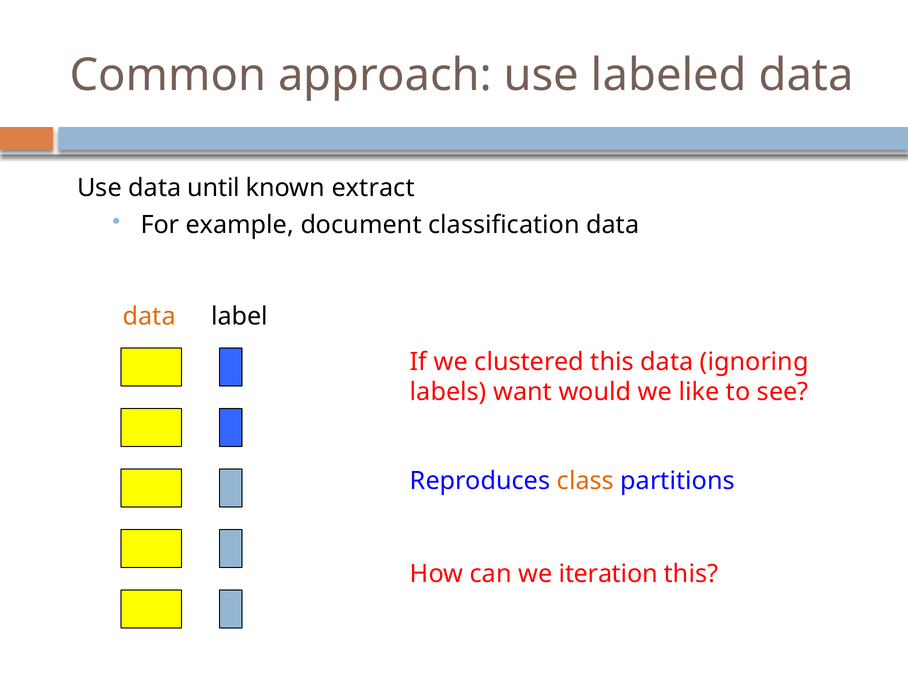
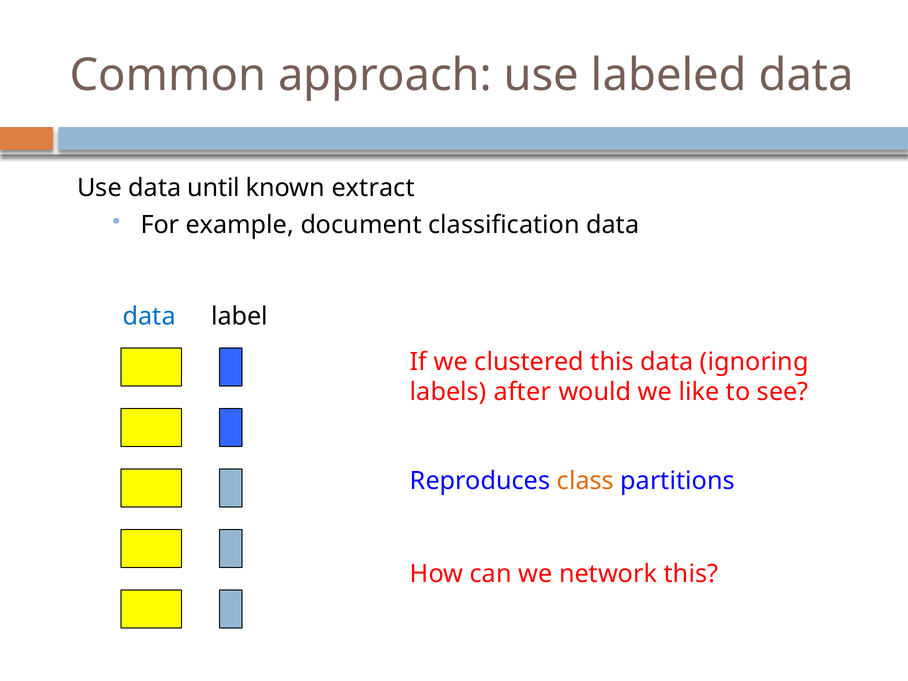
data at (149, 316) colour: orange -> blue
want: want -> after
iteration: iteration -> network
